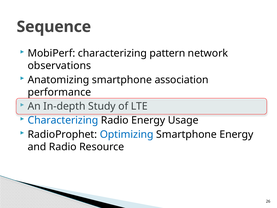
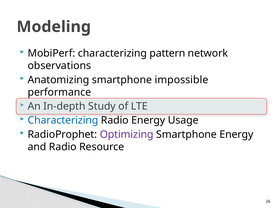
Sequence: Sequence -> Modeling
association: association -> impossible
Optimizing colour: blue -> purple
